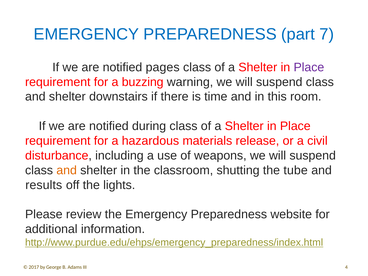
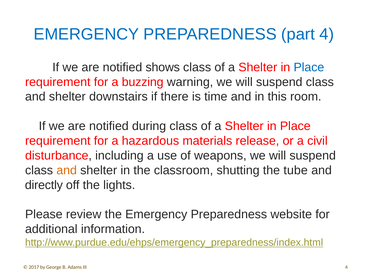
part 7: 7 -> 4
pages: pages -> shows
Place at (309, 67) colour: purple -> blue
results: results -> directly
